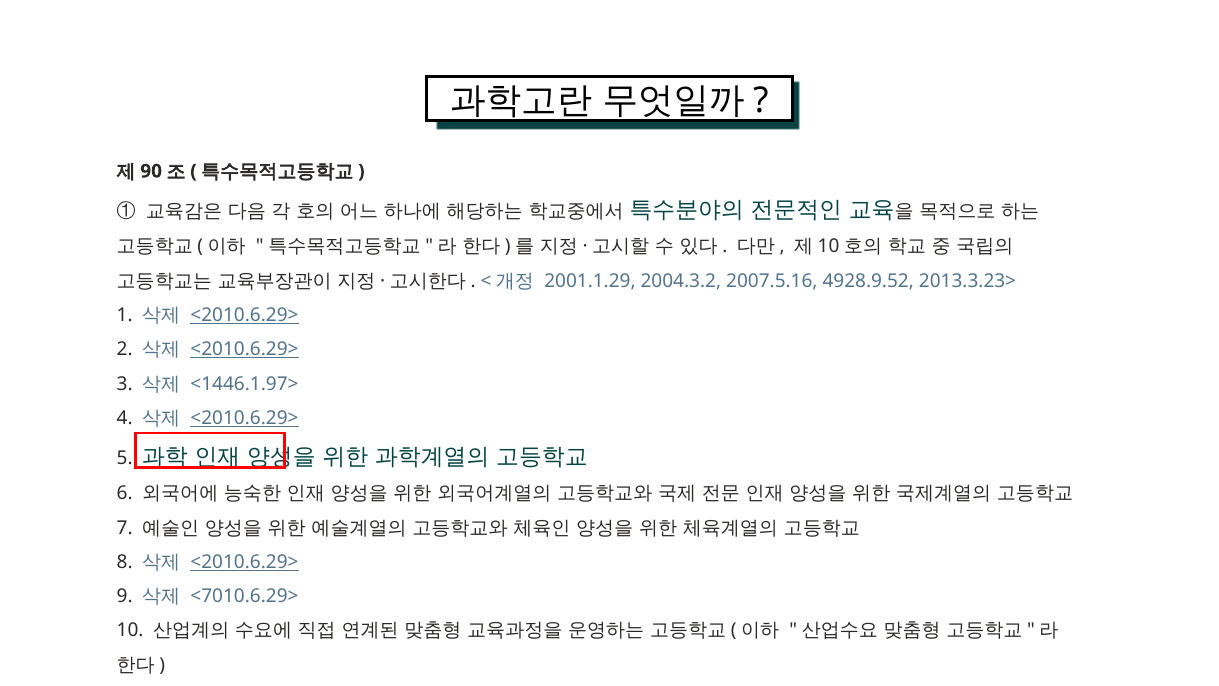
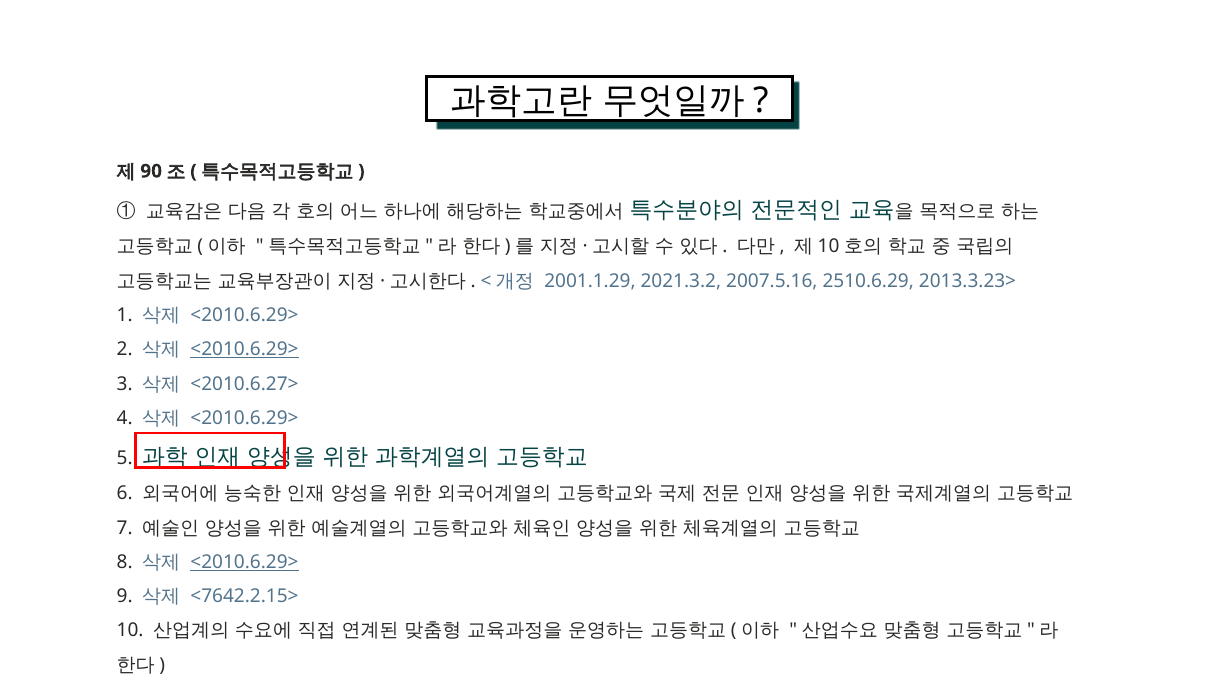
2004.3.2: 2004.3.2 -> 2021.3.2
4928.9.52: 4928.9.52 -> 2510.6.29
<2010.6.29> at (245, 315) underline: present -> none
<1446.1.97>: <1446.1.97> -> <2010.6.27>
<2010.6.29> at (245, 418) underline: present -> none
<7010.6.29>: <7010.6.29> -> <7642.2.15>
